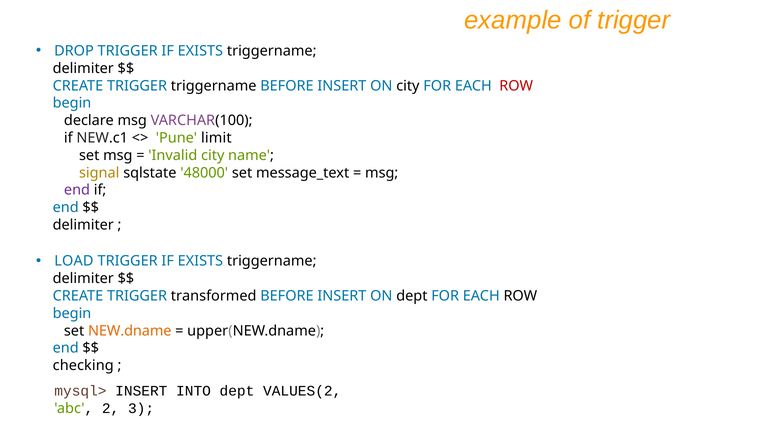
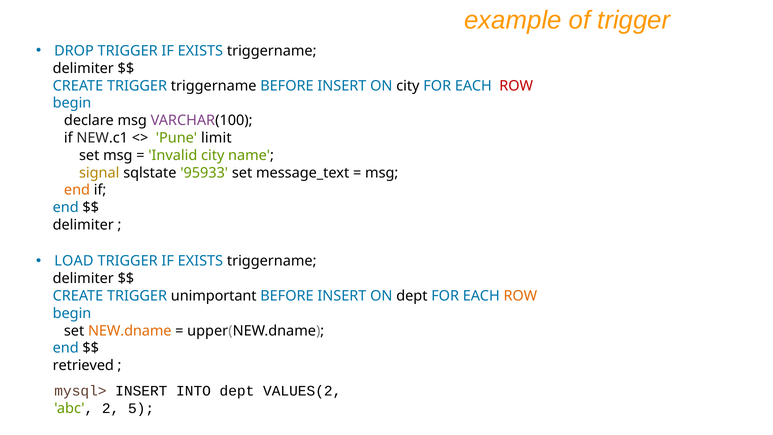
48000: 48000 -> 95933
end at (77, 190) colour: purple -> orange
transformed: transformed -> unimportant
ROW at (520, 296) colour: black -> orange
checking: checking -> retrieved
3: 3 -> 5
